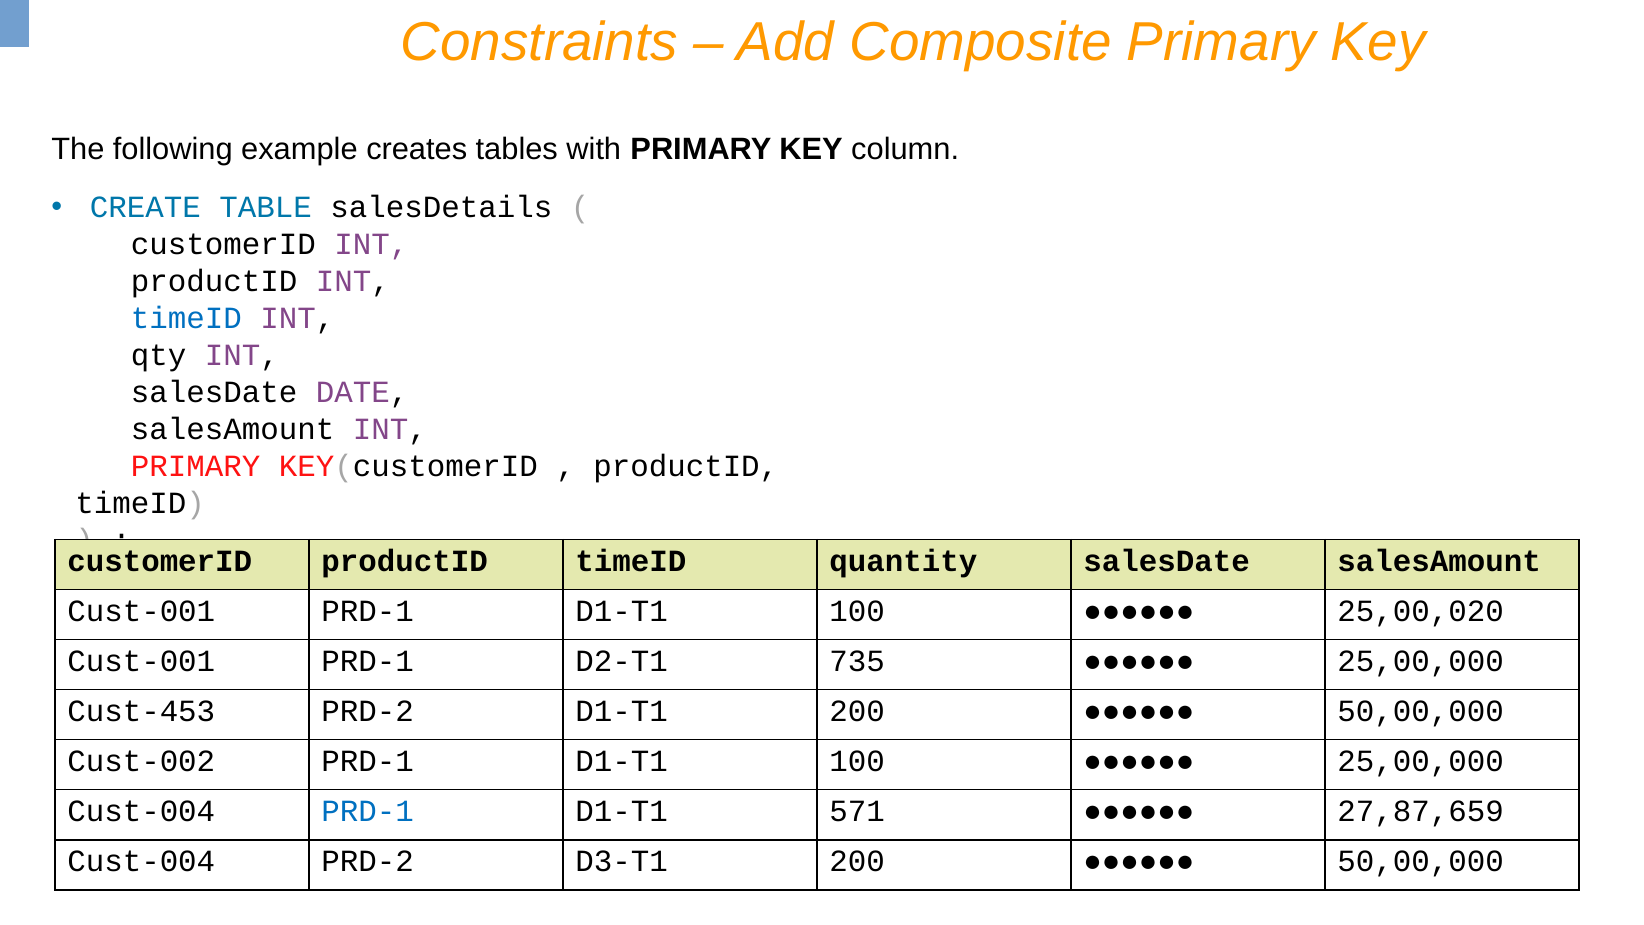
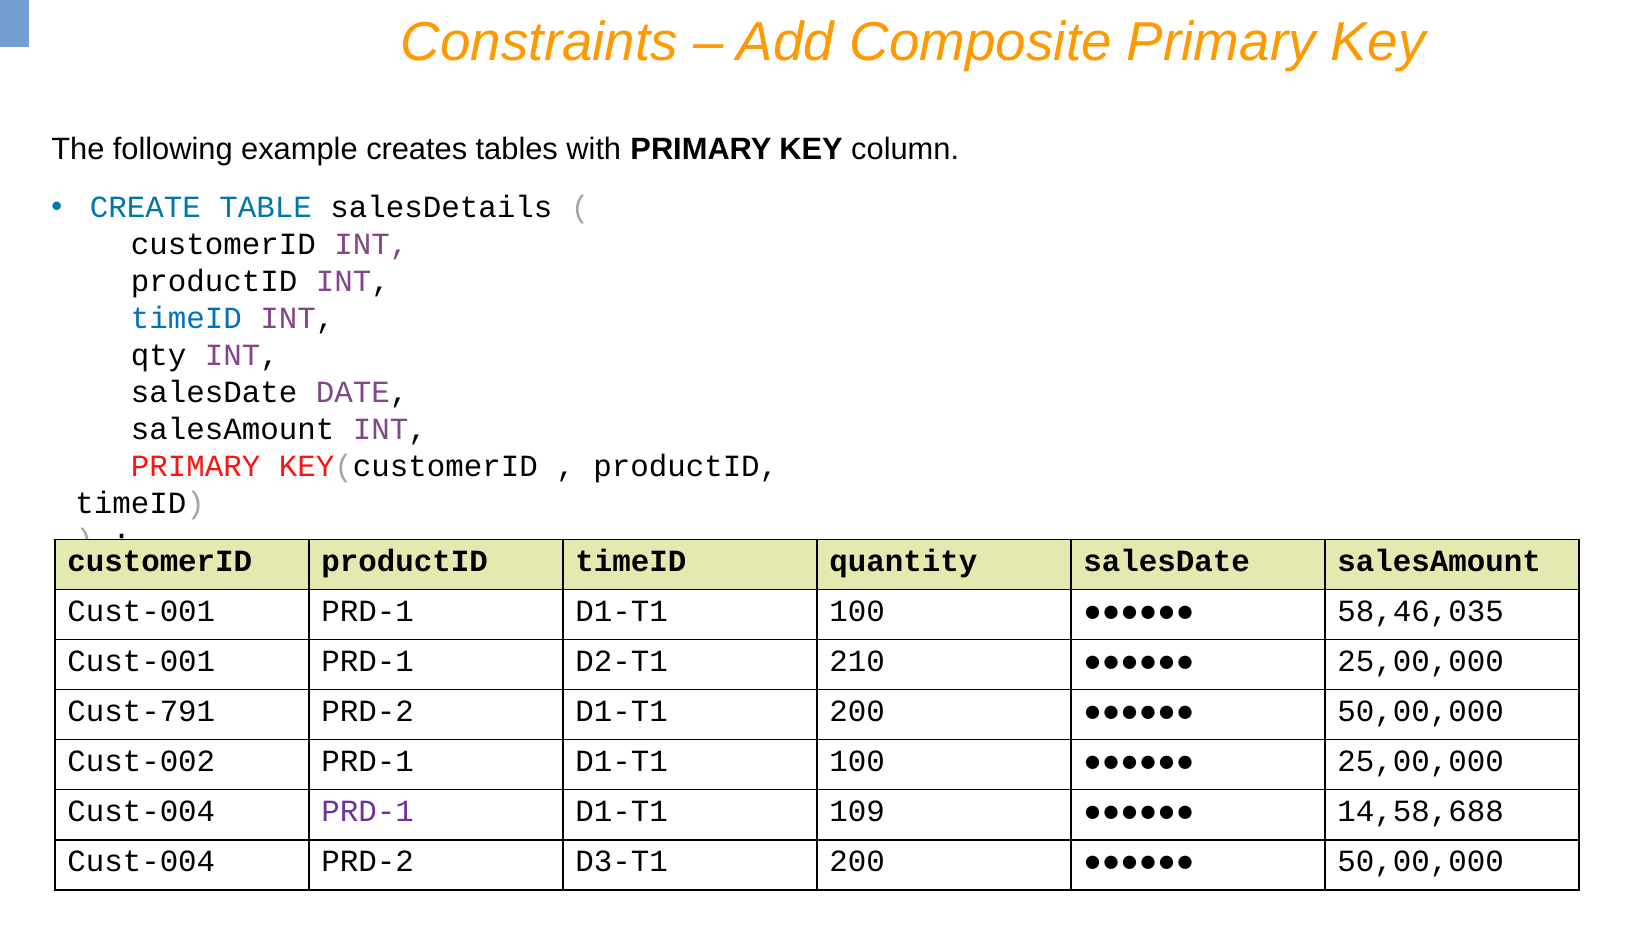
25,00,020: 25,00,020 -> 58,46,035
735: 735 -> 210
Cust-453: Cust-453 -> Cust-791
PRD-1 at (368, 811) colour: blue -> purple
571: 571 -> 109
27,87,659: 27,87,659 -> 14,58,688
